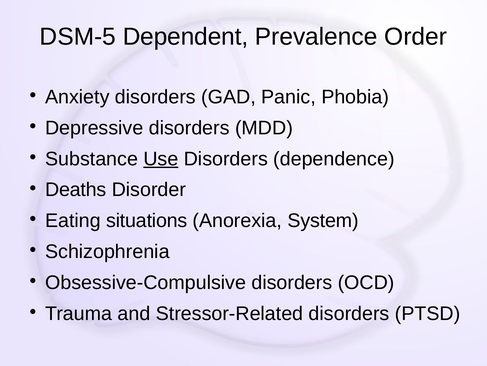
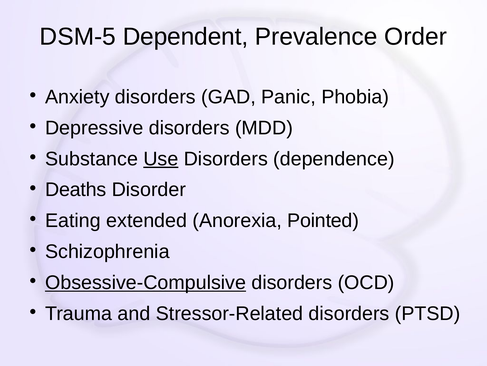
situations: situations -> extended
System: System -> Pointed
Obsessive-Compulsive underline: none -> present
